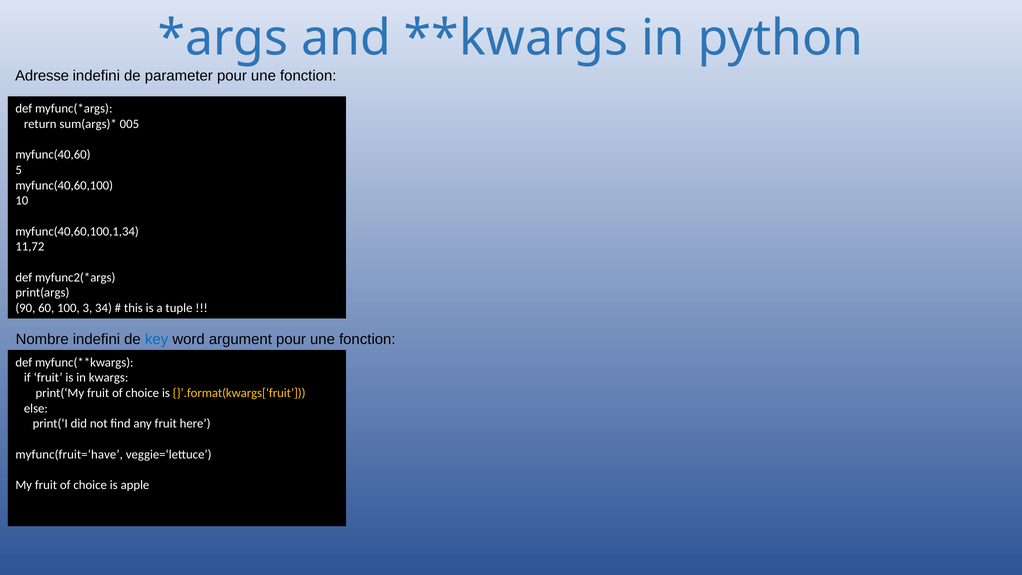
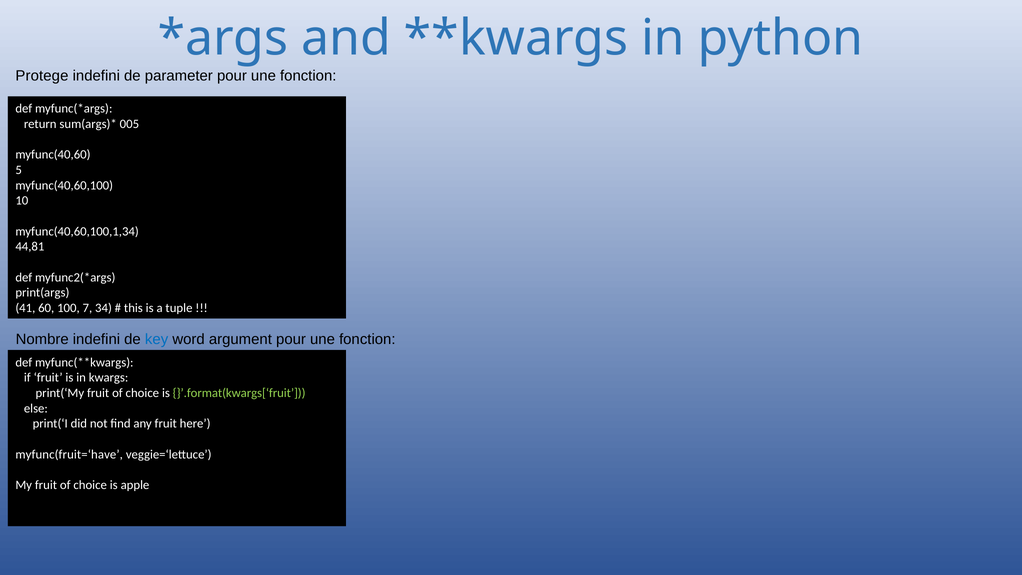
Adresse: Adresse -> Protege
11,72: 11,72 -> 44,81
90: 90 -> 41
3: 3 -> 7
}’.format(kwargs[‘fruit colour: yellow -> light green
